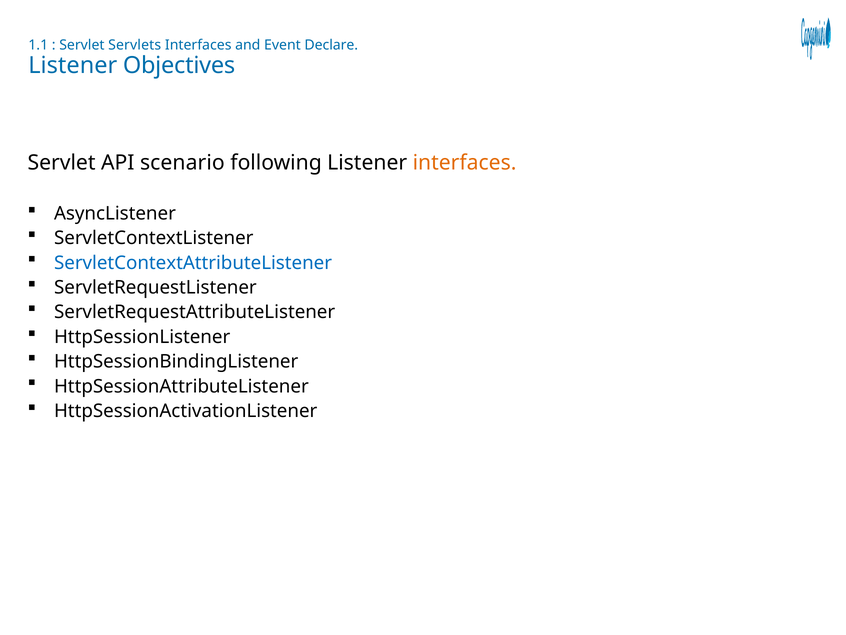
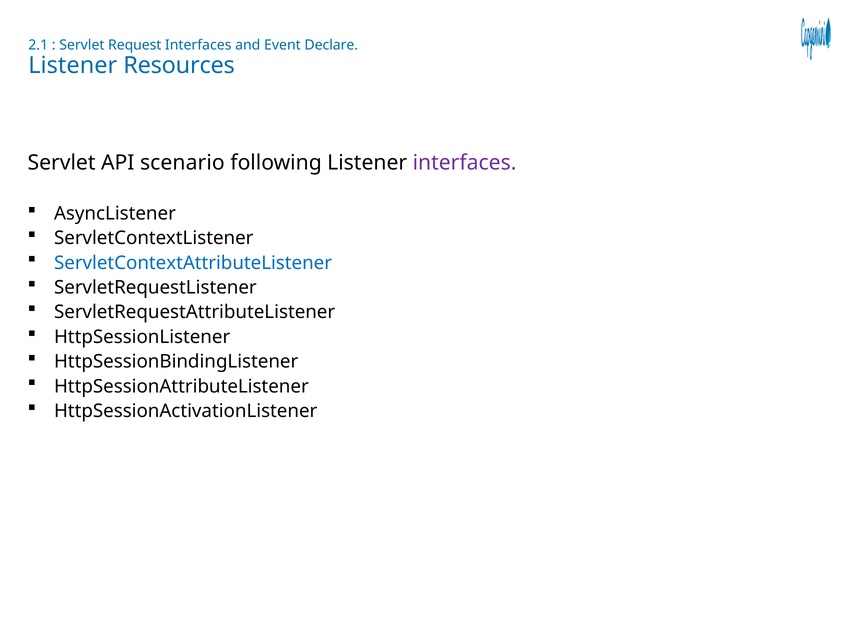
1.1: 1.1 -> 2.1
Servlets: Servlets -> Request
Objectives: Objectives -> Resources
interfaces at (465, 163) colour: orange -> purple
